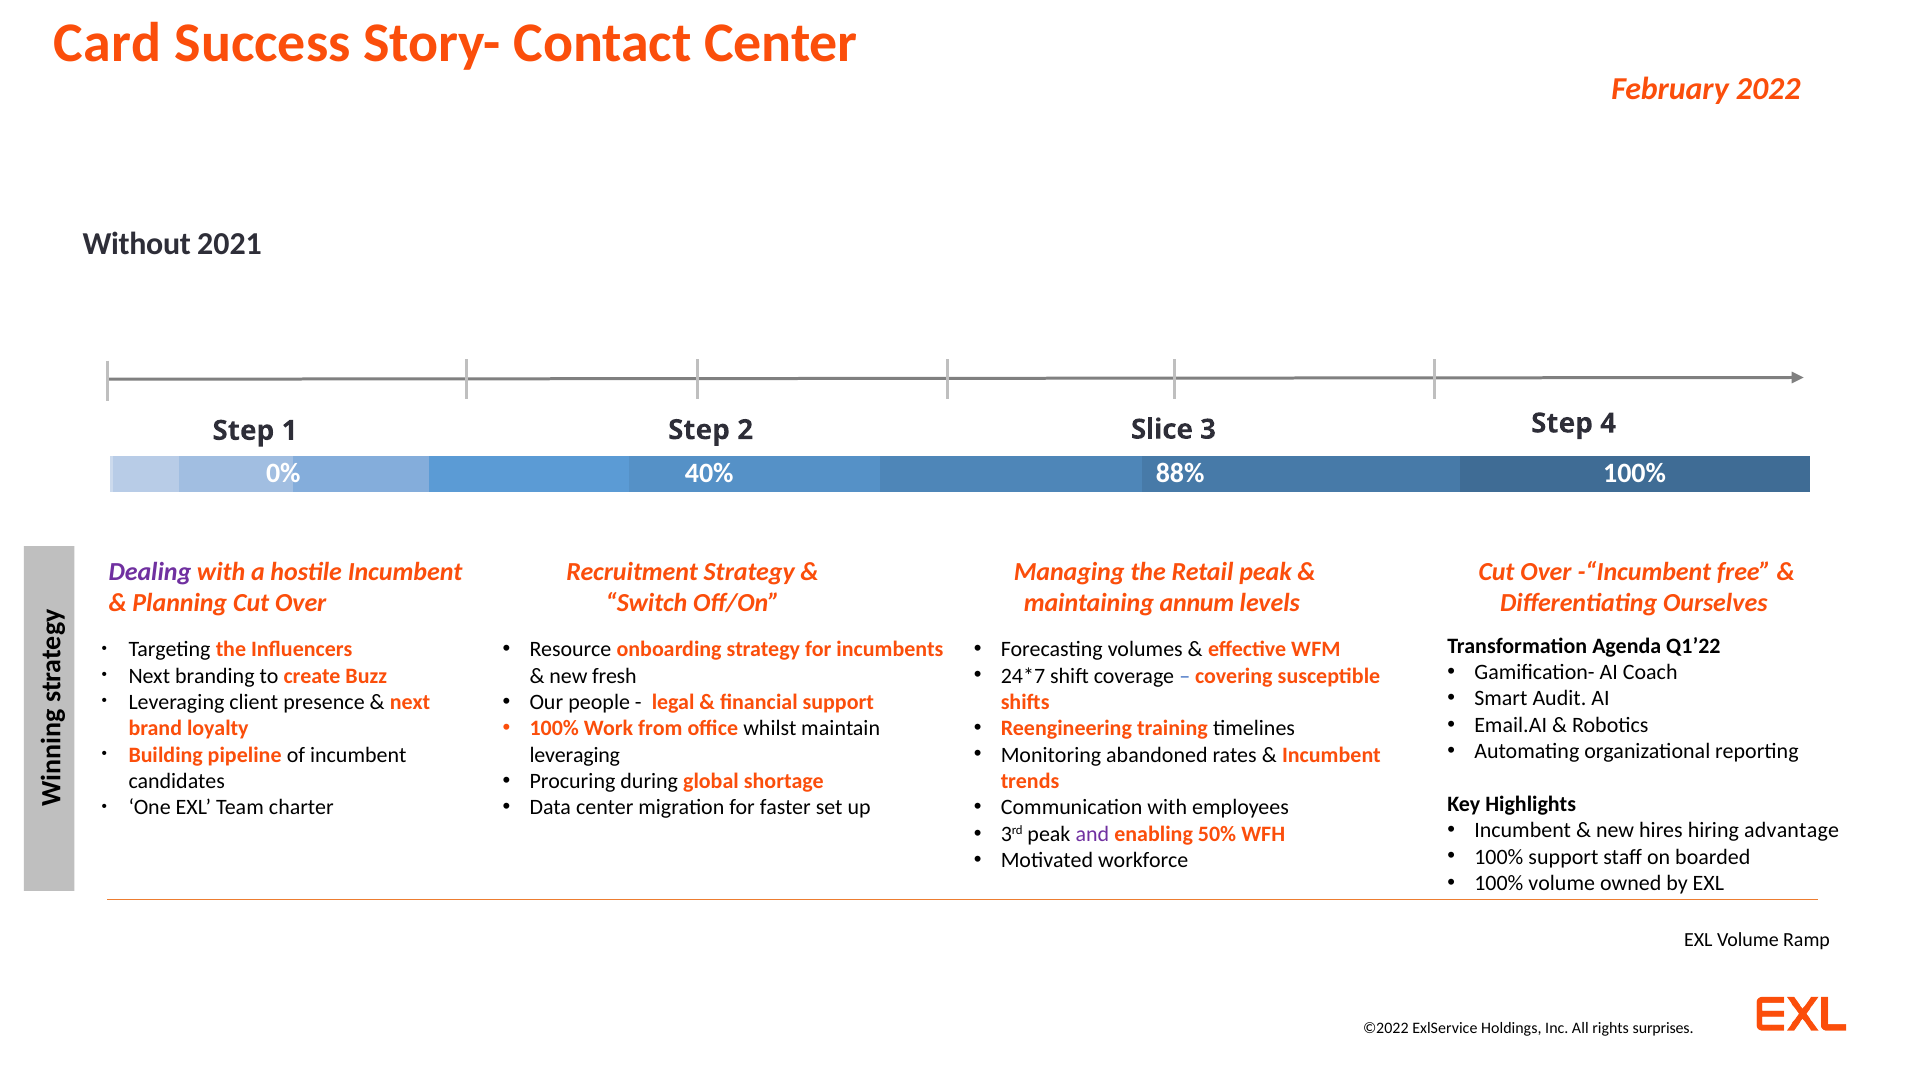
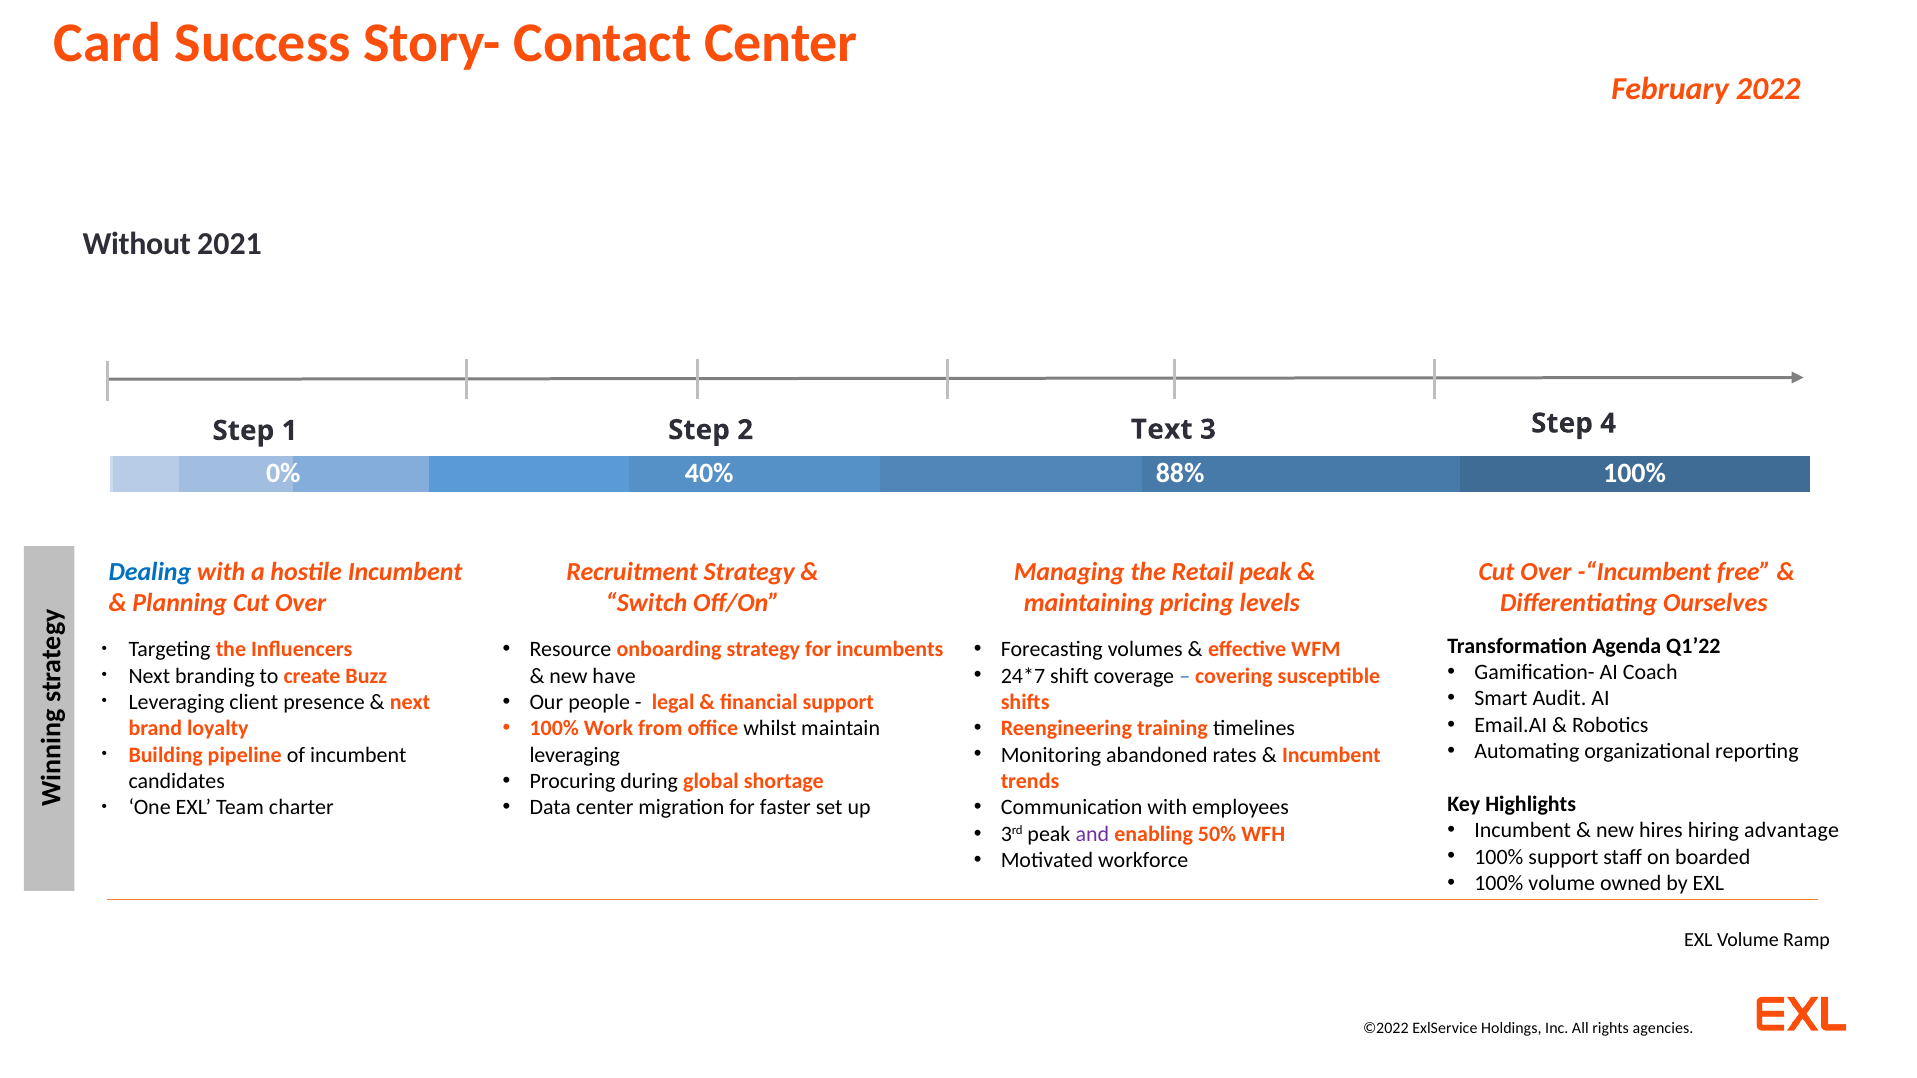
Slice: Slice -> Text
Dealing colour: purple -> blue
annum: annum -> pricing
fresh: fresh -> have
surprises: surprises -> agencies
